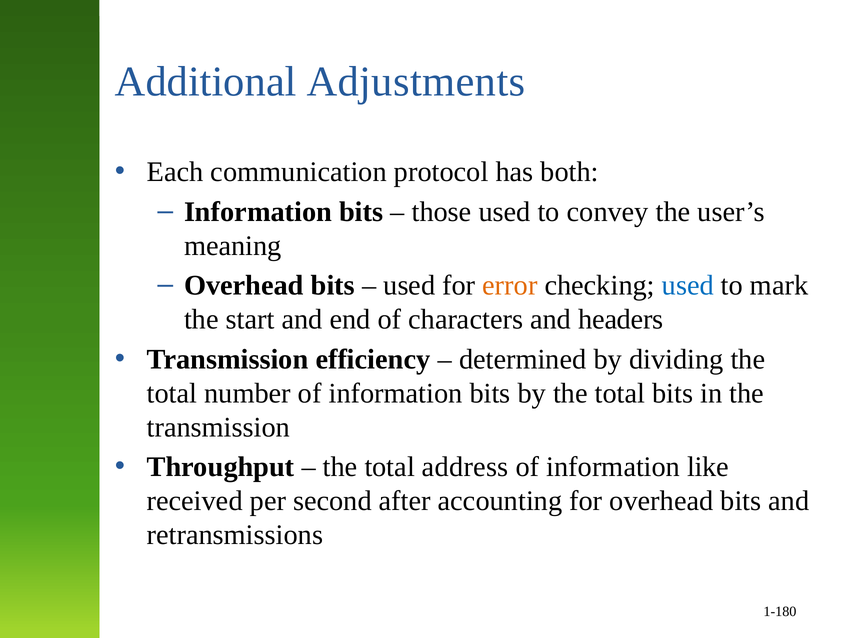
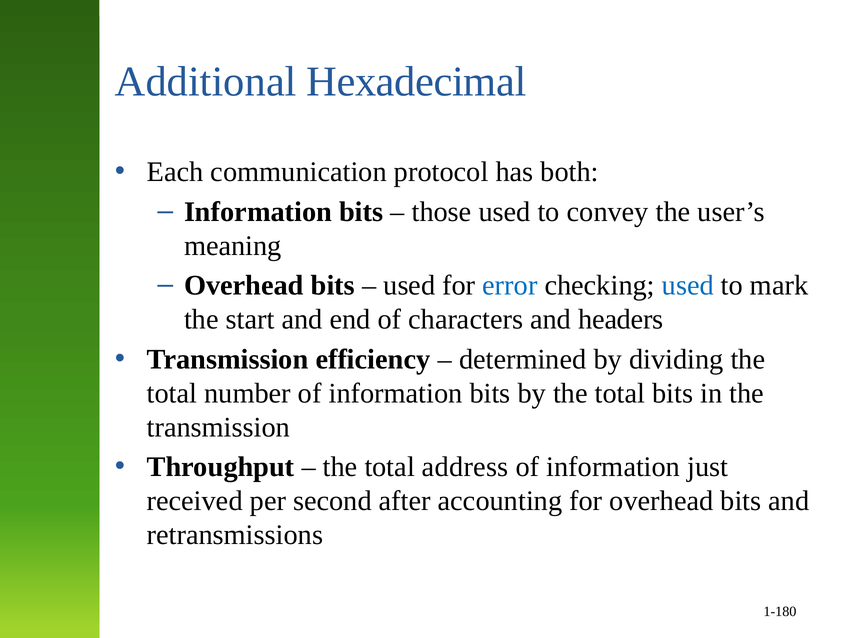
Adjustments: Adjustments -> Hexadecimal
error colour: orange -> blue
like: like -> just
